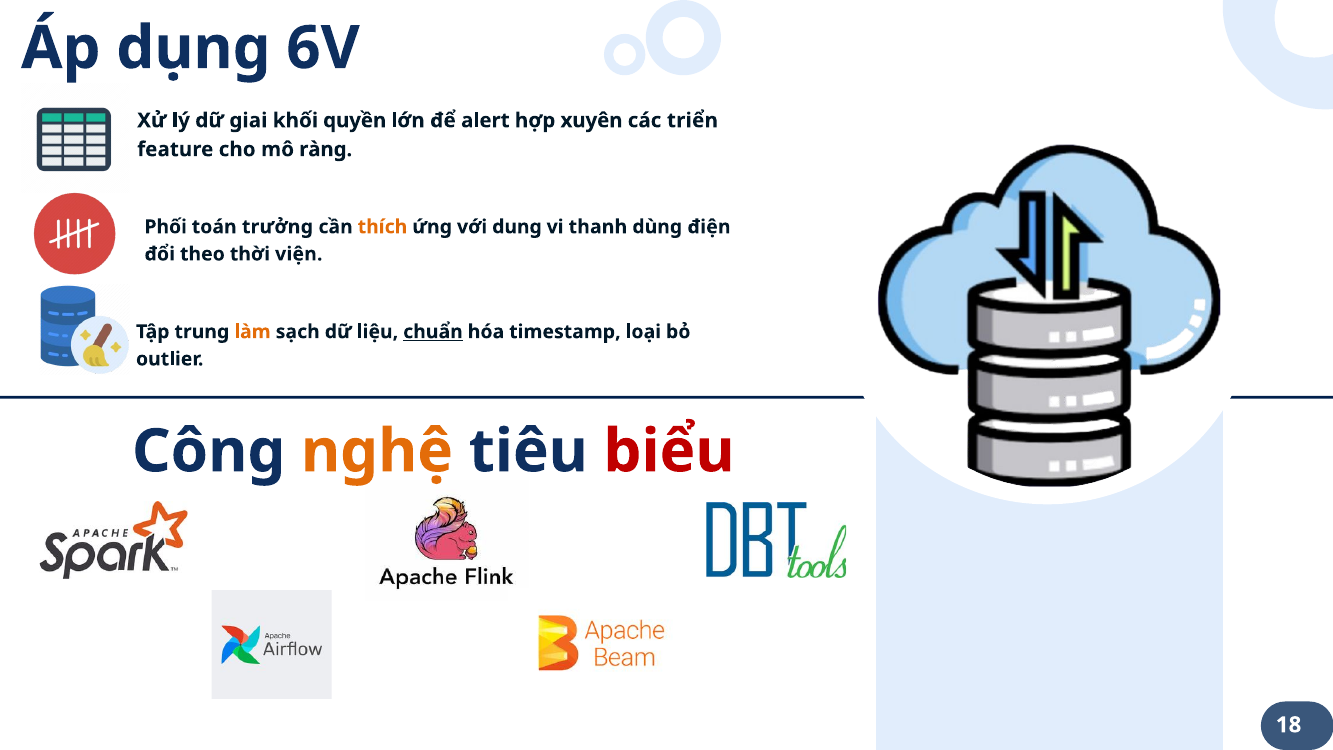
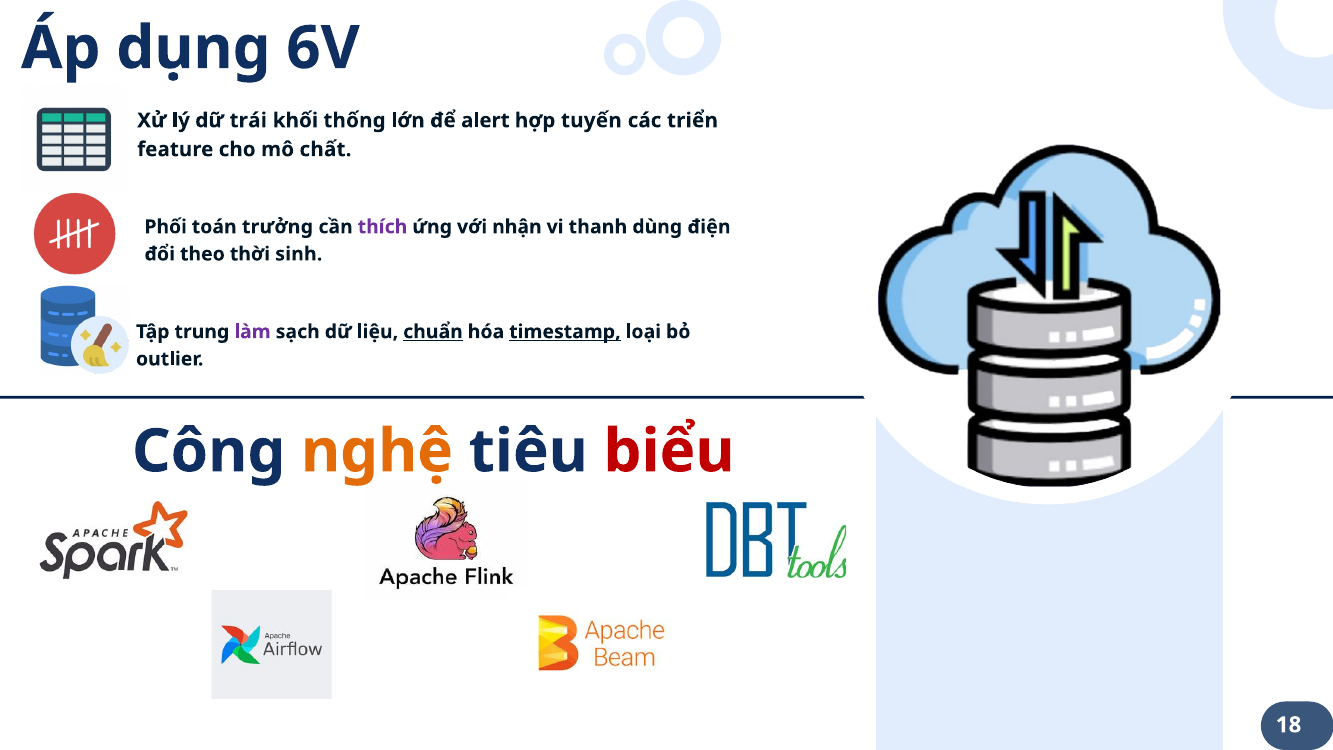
giai: giai -> trái
quyền: quyền -> thống
xuyên: xuyên -> tuyến
ràng: ràng -> chất
thích colour: orange -> purple
dung: dung -> nhận
viện: viện -> sinh
làm colour: orange -> purple
timestamp underline: none -> present
